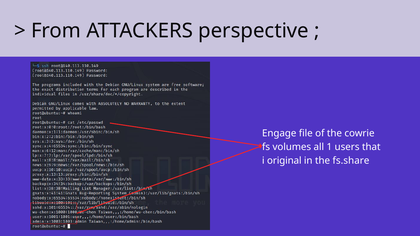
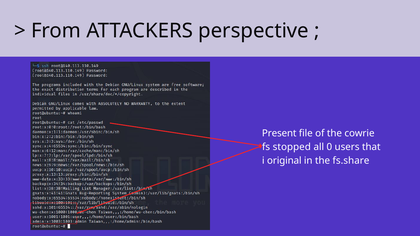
Engage: Engage -> Present
volumes: volumes -> stopped
1: 1 -> 0
